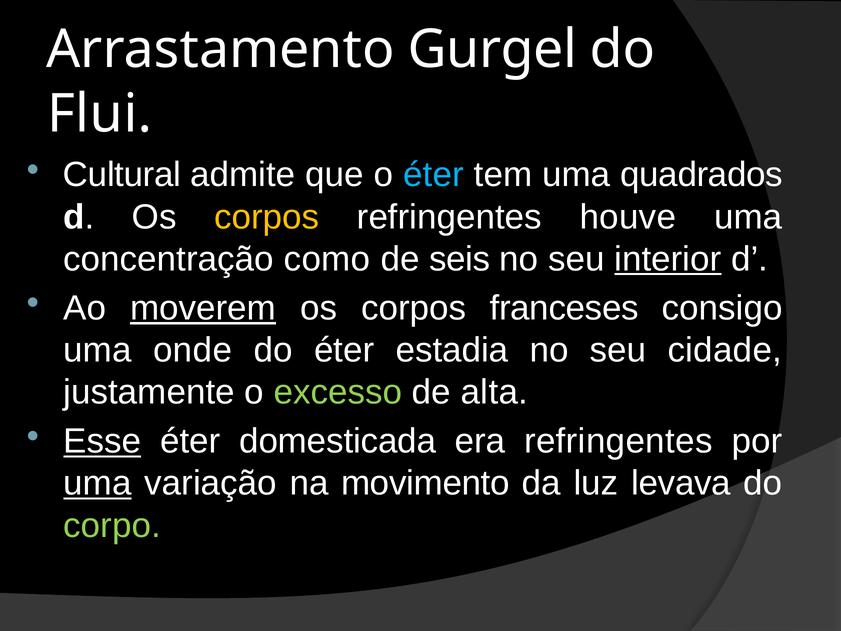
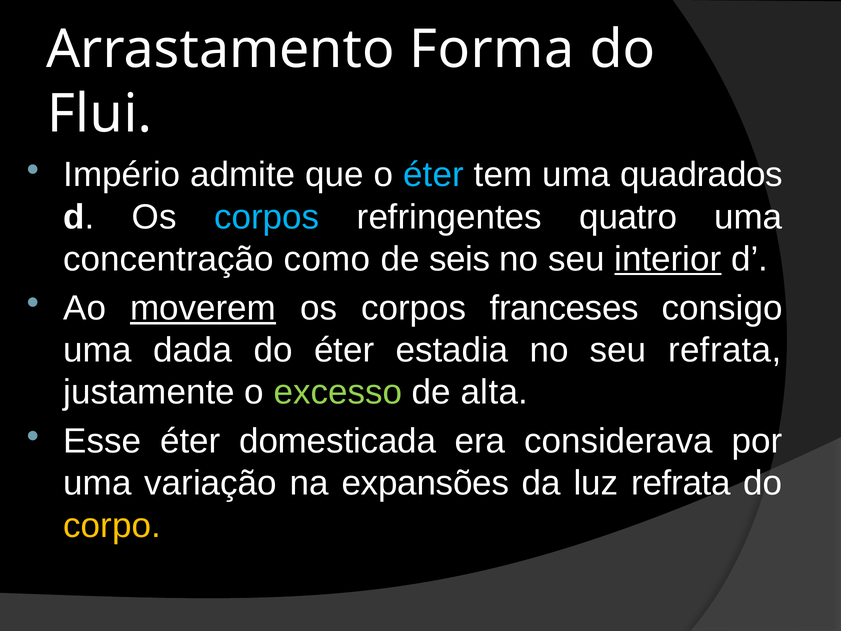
Gurgel: Gurgel -> Forma
Cultural: Cultural -> Império
corpos at (267, 217) colour: yellow -> light blue
houve: houve -> quatro
onde: onde -> dada
seu cidade: cidade -> refrata
Esse underline: present -> none
era refringentes: refringentes -> considerava
uma at (98, 483) underline: present -> none
movimento: movimento -> expansões
luz levava: levava -> refrata
corpo colour: light green -> yellow
